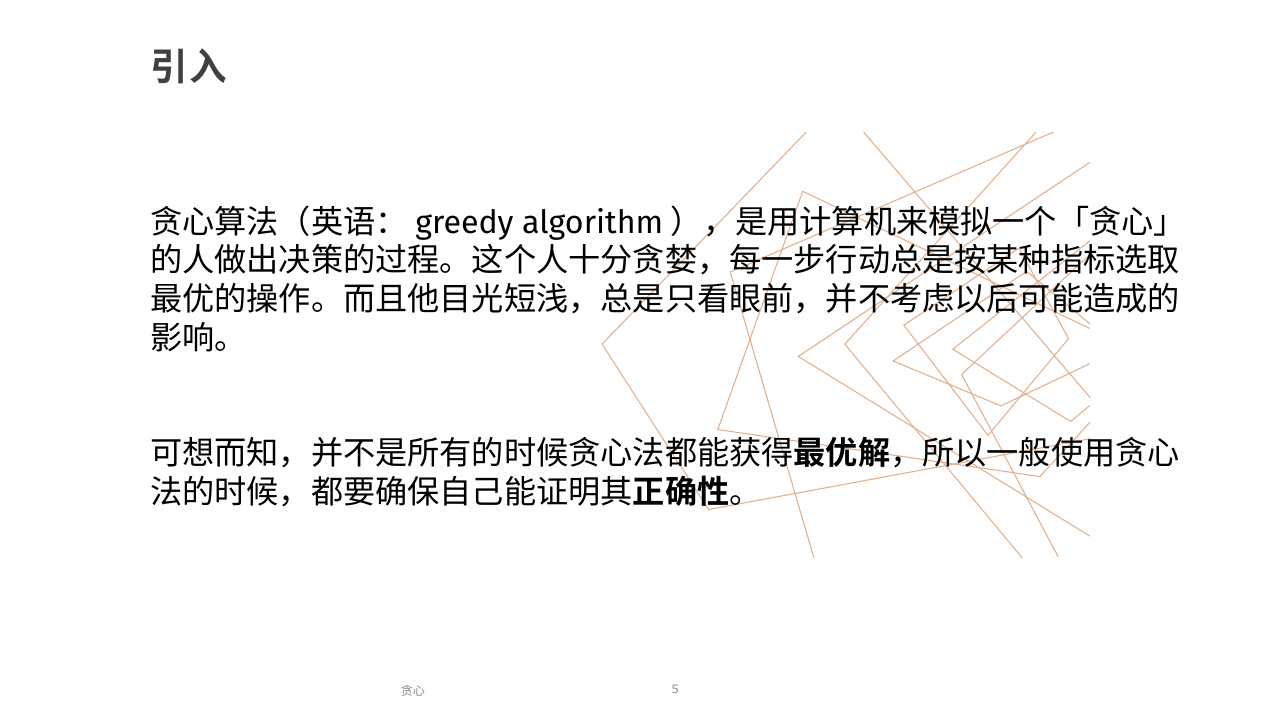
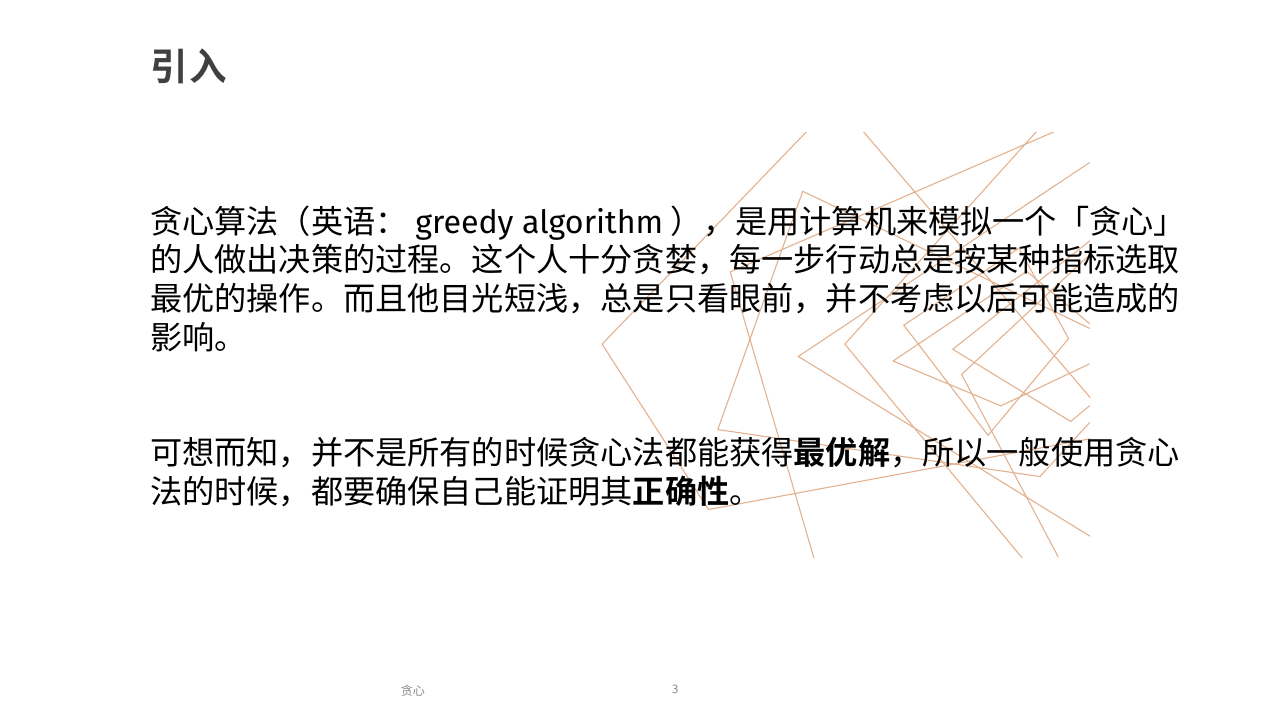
5: 5 -> 3
